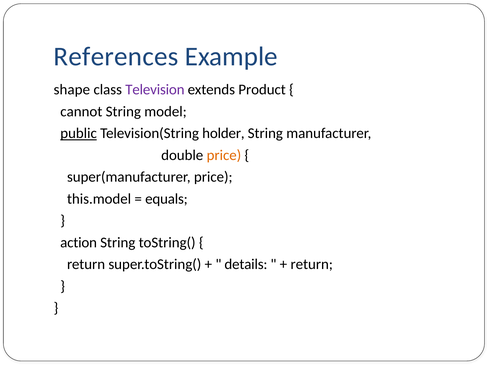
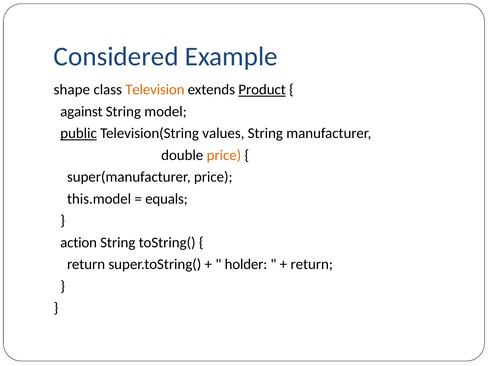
References: References -> Considered
Television colour: purple -> orange
Product underline: none -> present
cannot: cannot -> against
holder: holder -> values
details: details -> holder
